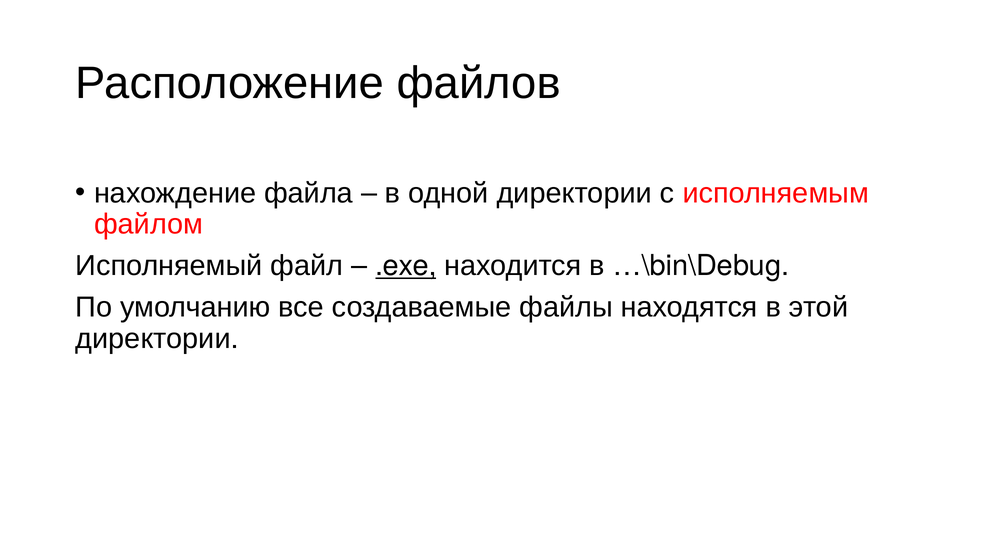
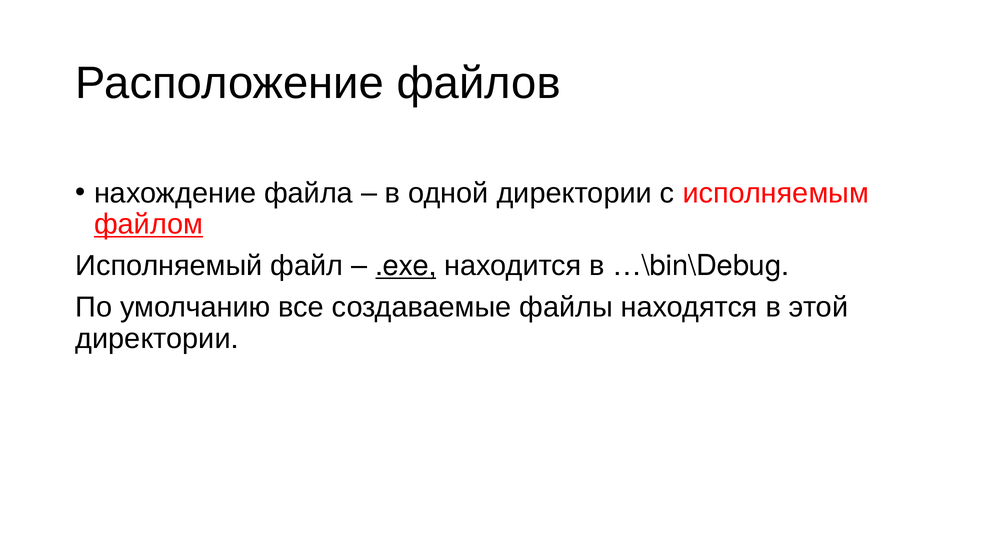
файлом underline: none -> present
